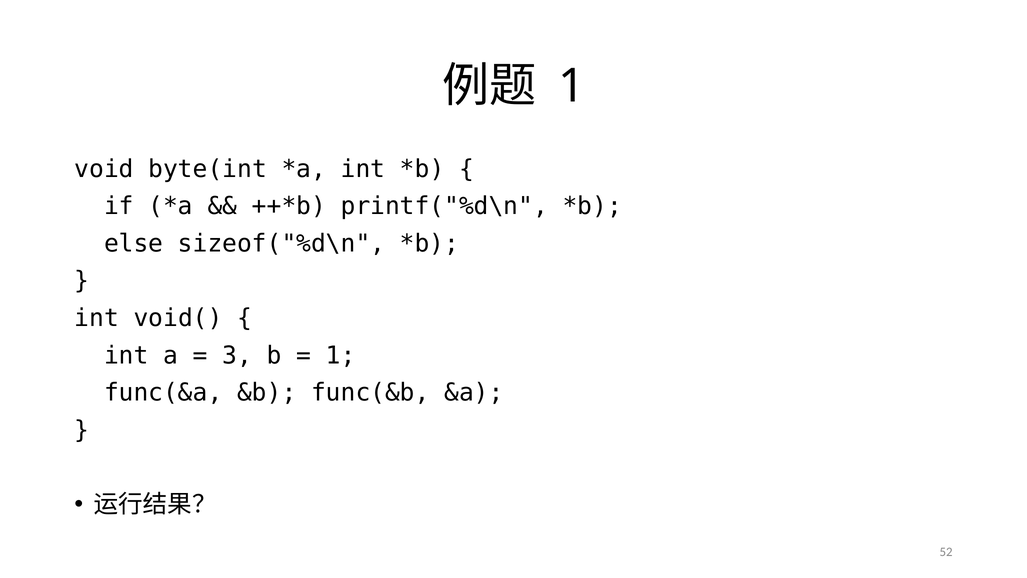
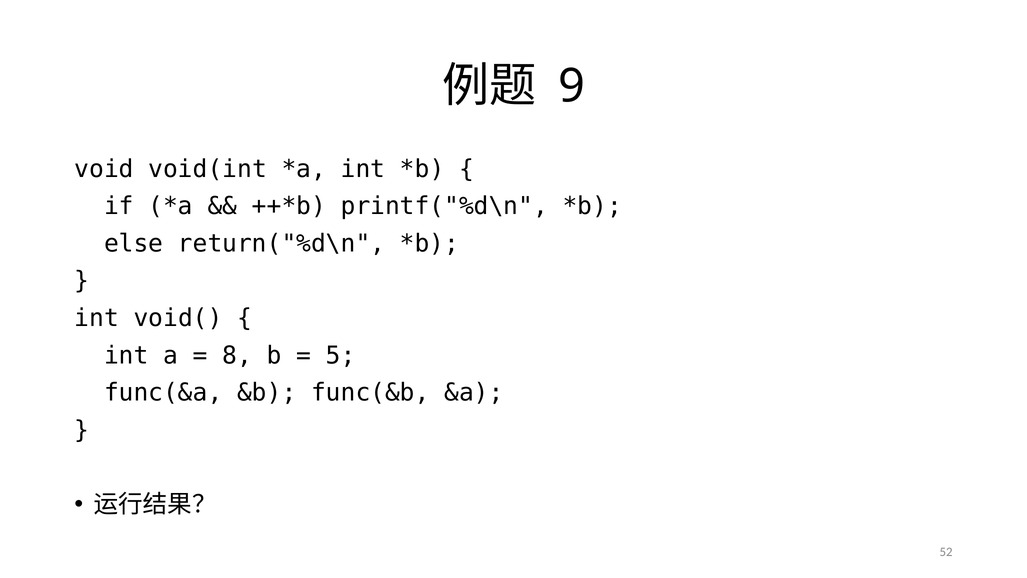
1 at (571, 86): 1 -> 9
byte(int: byte(int -> void(int
sizeof("%d\n: sizeof("%d\n -> return("%d\n
3: 3 -> 8
1 at (341, 355): 1 -> 5
